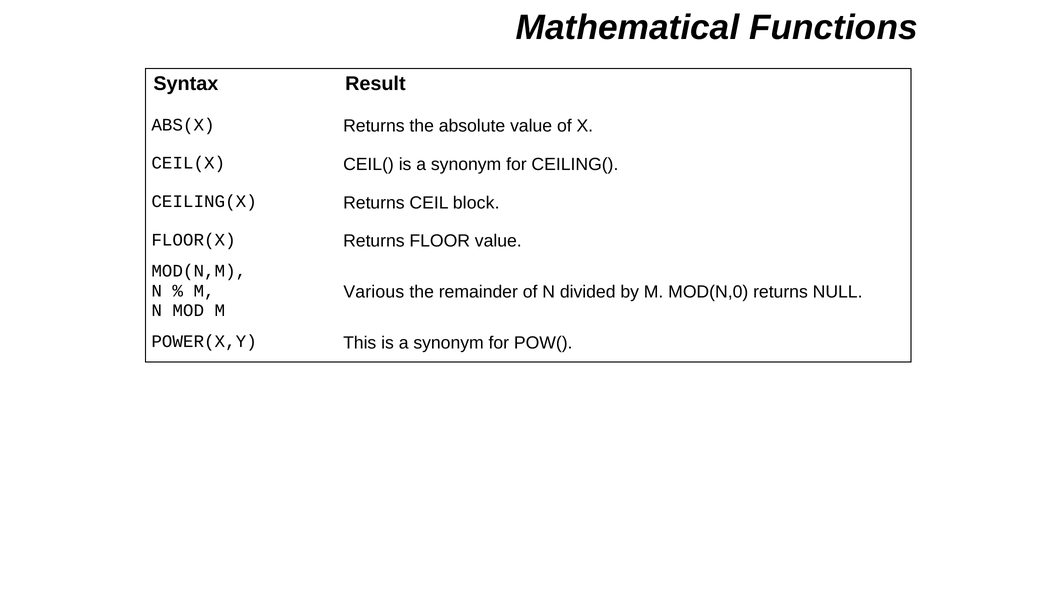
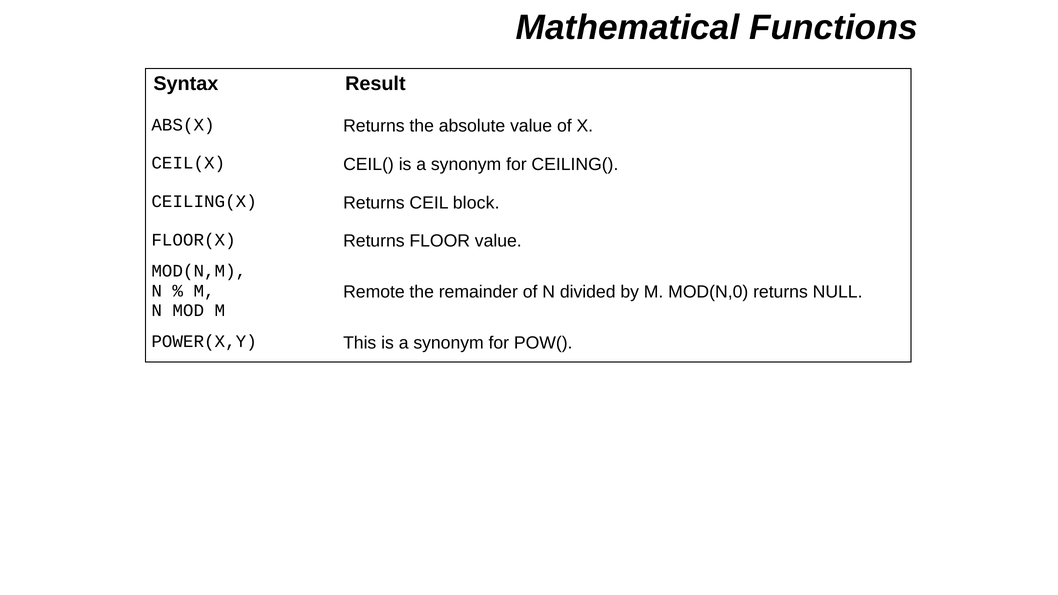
Various: Various -> Remote
